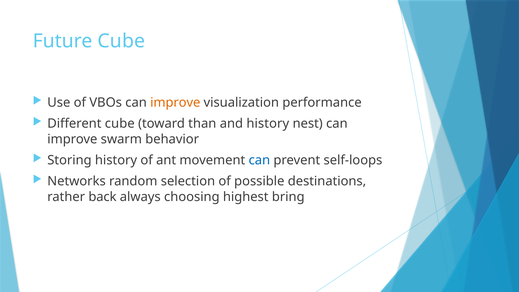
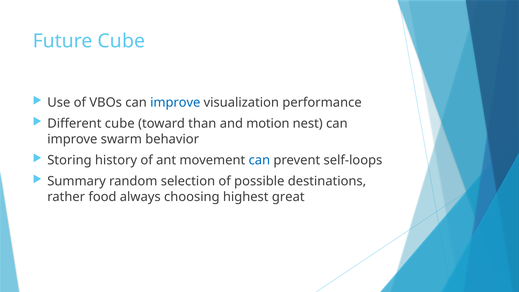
improve at (175, 103) colour: orange -> blue
and history: history -> motion
Networks: Networks -> Summary
back: back -> food
bring: bring -> great
